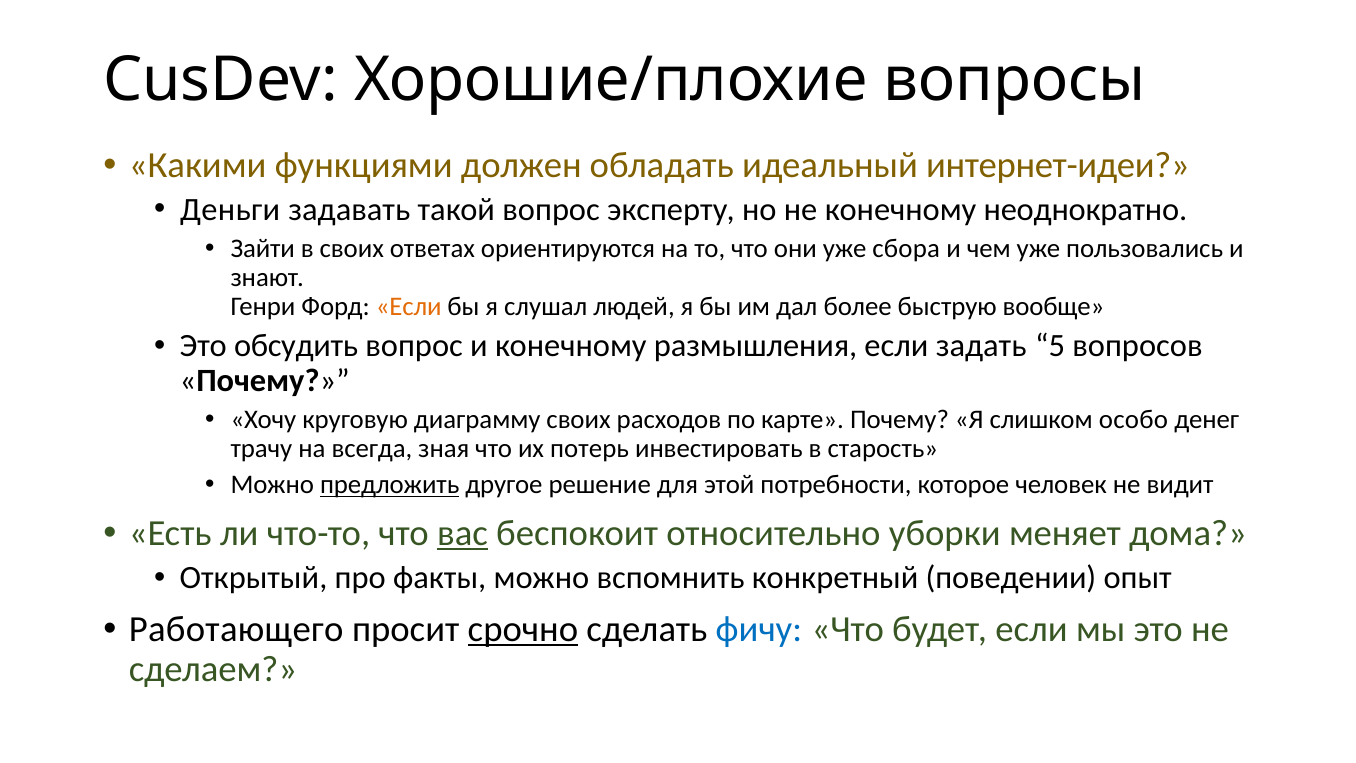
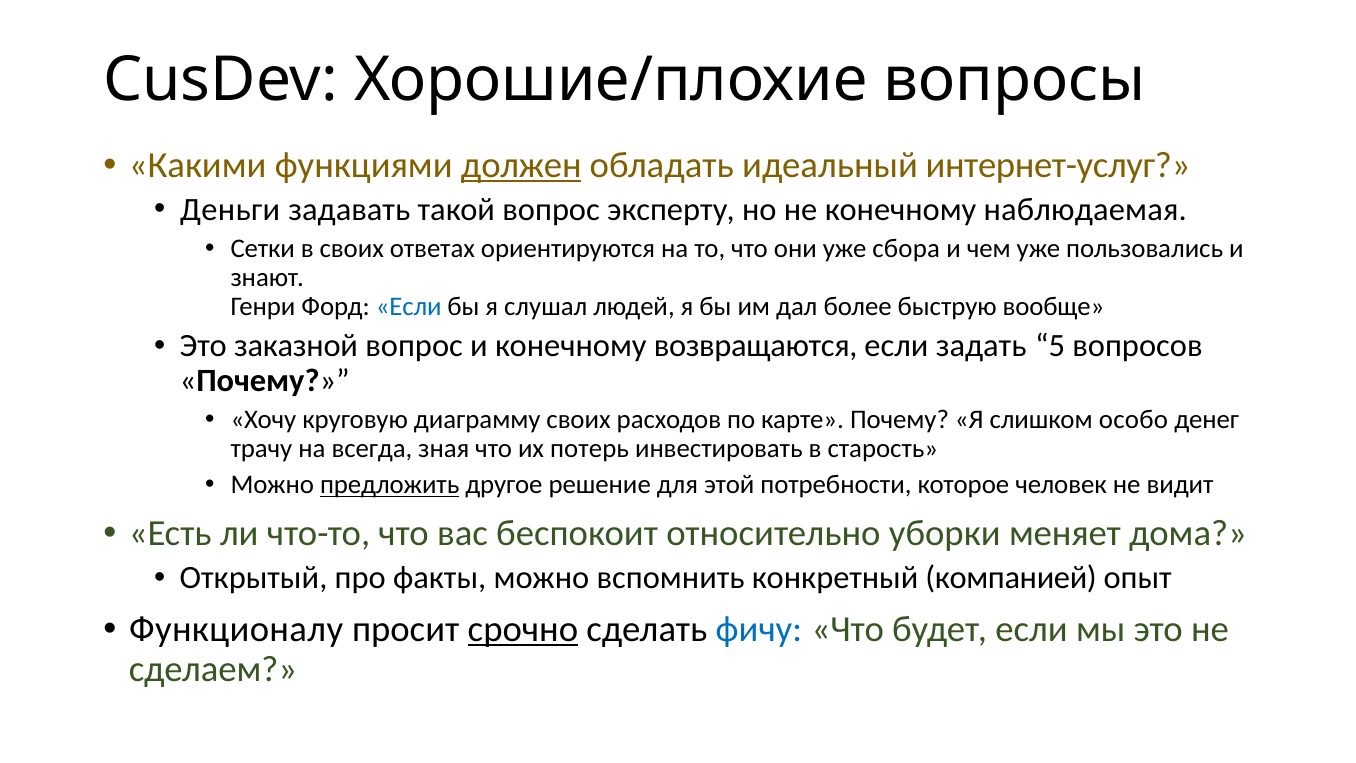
должен underline: none -> present
интернет-идеи: интернет-идеи -> интернет-услуг
неоднократно: неоднократно -> наблюдаемая
Зайти: Зайти -> Сетки
Если at (409, 307) colour: orange -> blue
обсудить: обсудить -> заказной
размышления: размышления -> возвращаются
вас underline: present -> none
поведении: поведении -> компанией
Работающего: Работающего -> Функционалу
